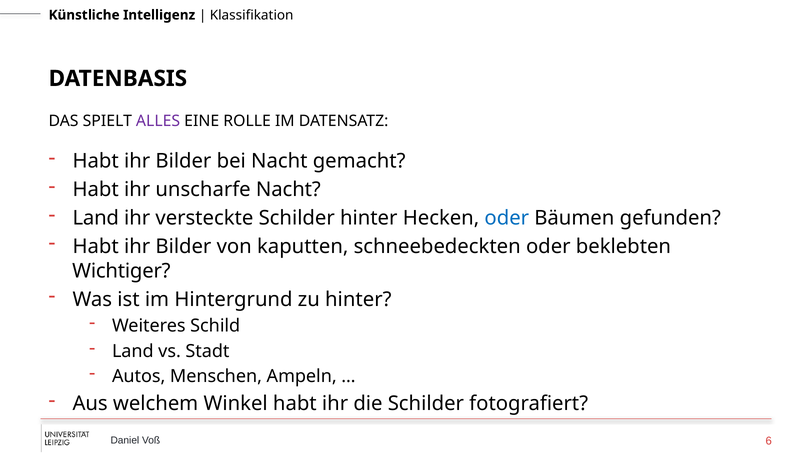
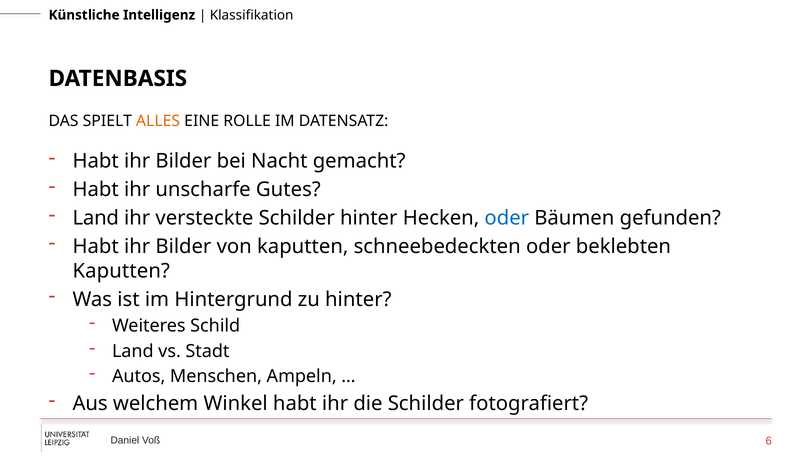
ALLES colour: purple -> orange
unscharfe Nacht: Nacht -> Gutes
Wichtiger at (121, 271): Wichtiger -> Kaputten
